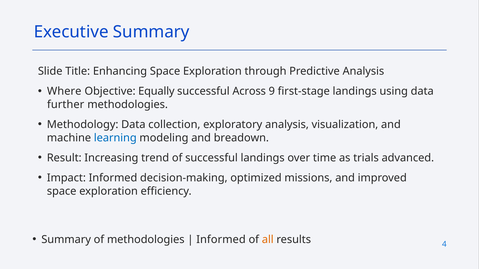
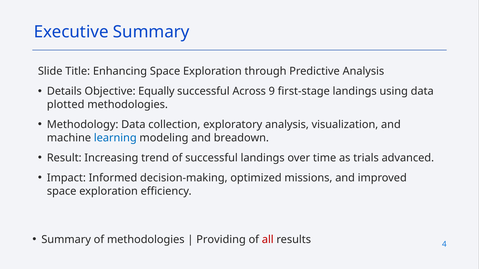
Where: Where -> Details
further: further -> plotted
Informed at (221, 240): Informed -> Providing
all colour: orange -> red
